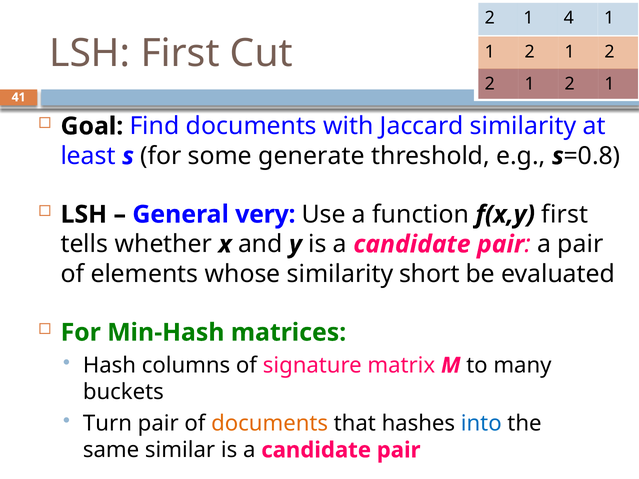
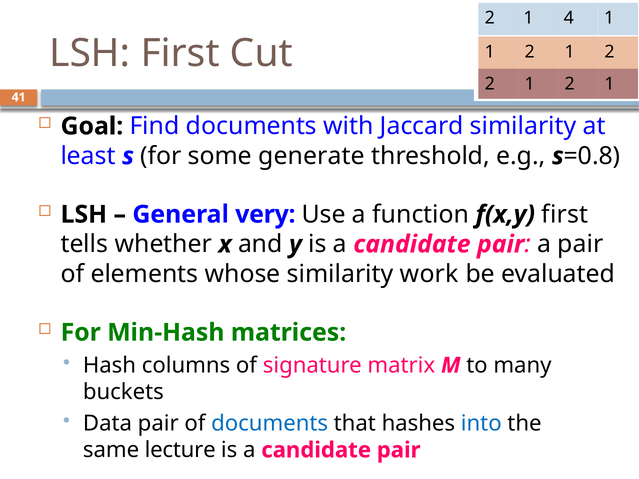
short: short -> work
Turn: Turn -> Data
documents at (270, 424) colour: orange -> blue
similar: similar -> lecture
